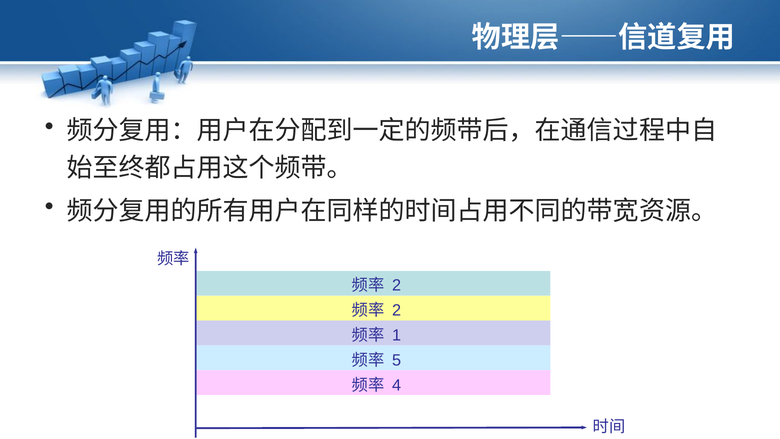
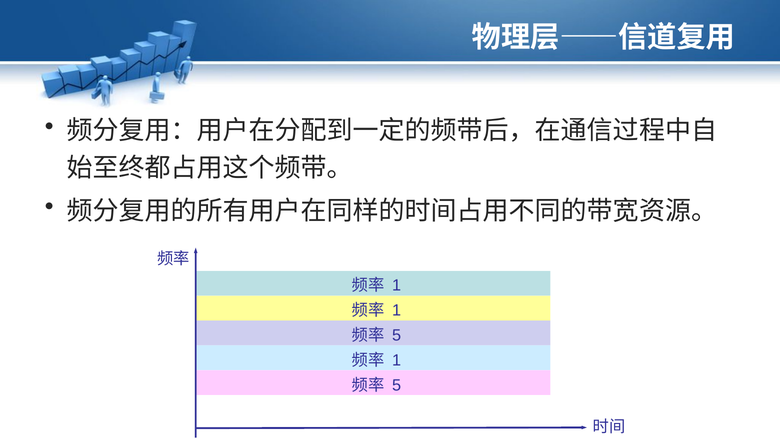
2 at (397, 285): 2 -> 1
2 at (397, 310): 2 -> 1
1 at (397, 335): 1 -> 5
5 at (397, 360): 5 -> 1
4 at (397, 385): 4 -> 5
